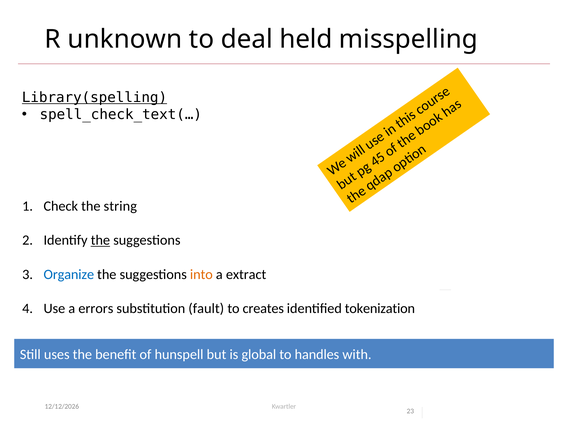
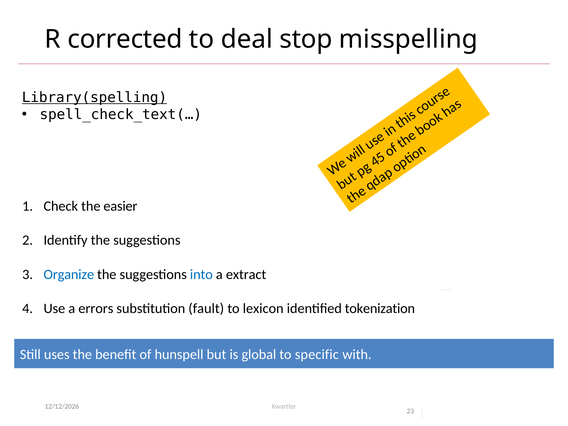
unknown: unknown -> corrected
held: held -> stop
string: string -> easier
the at (100, 240) underline: present -> none
into colour: orange -> blue
creates: creates -> lexicon
handles: handles -> specific
